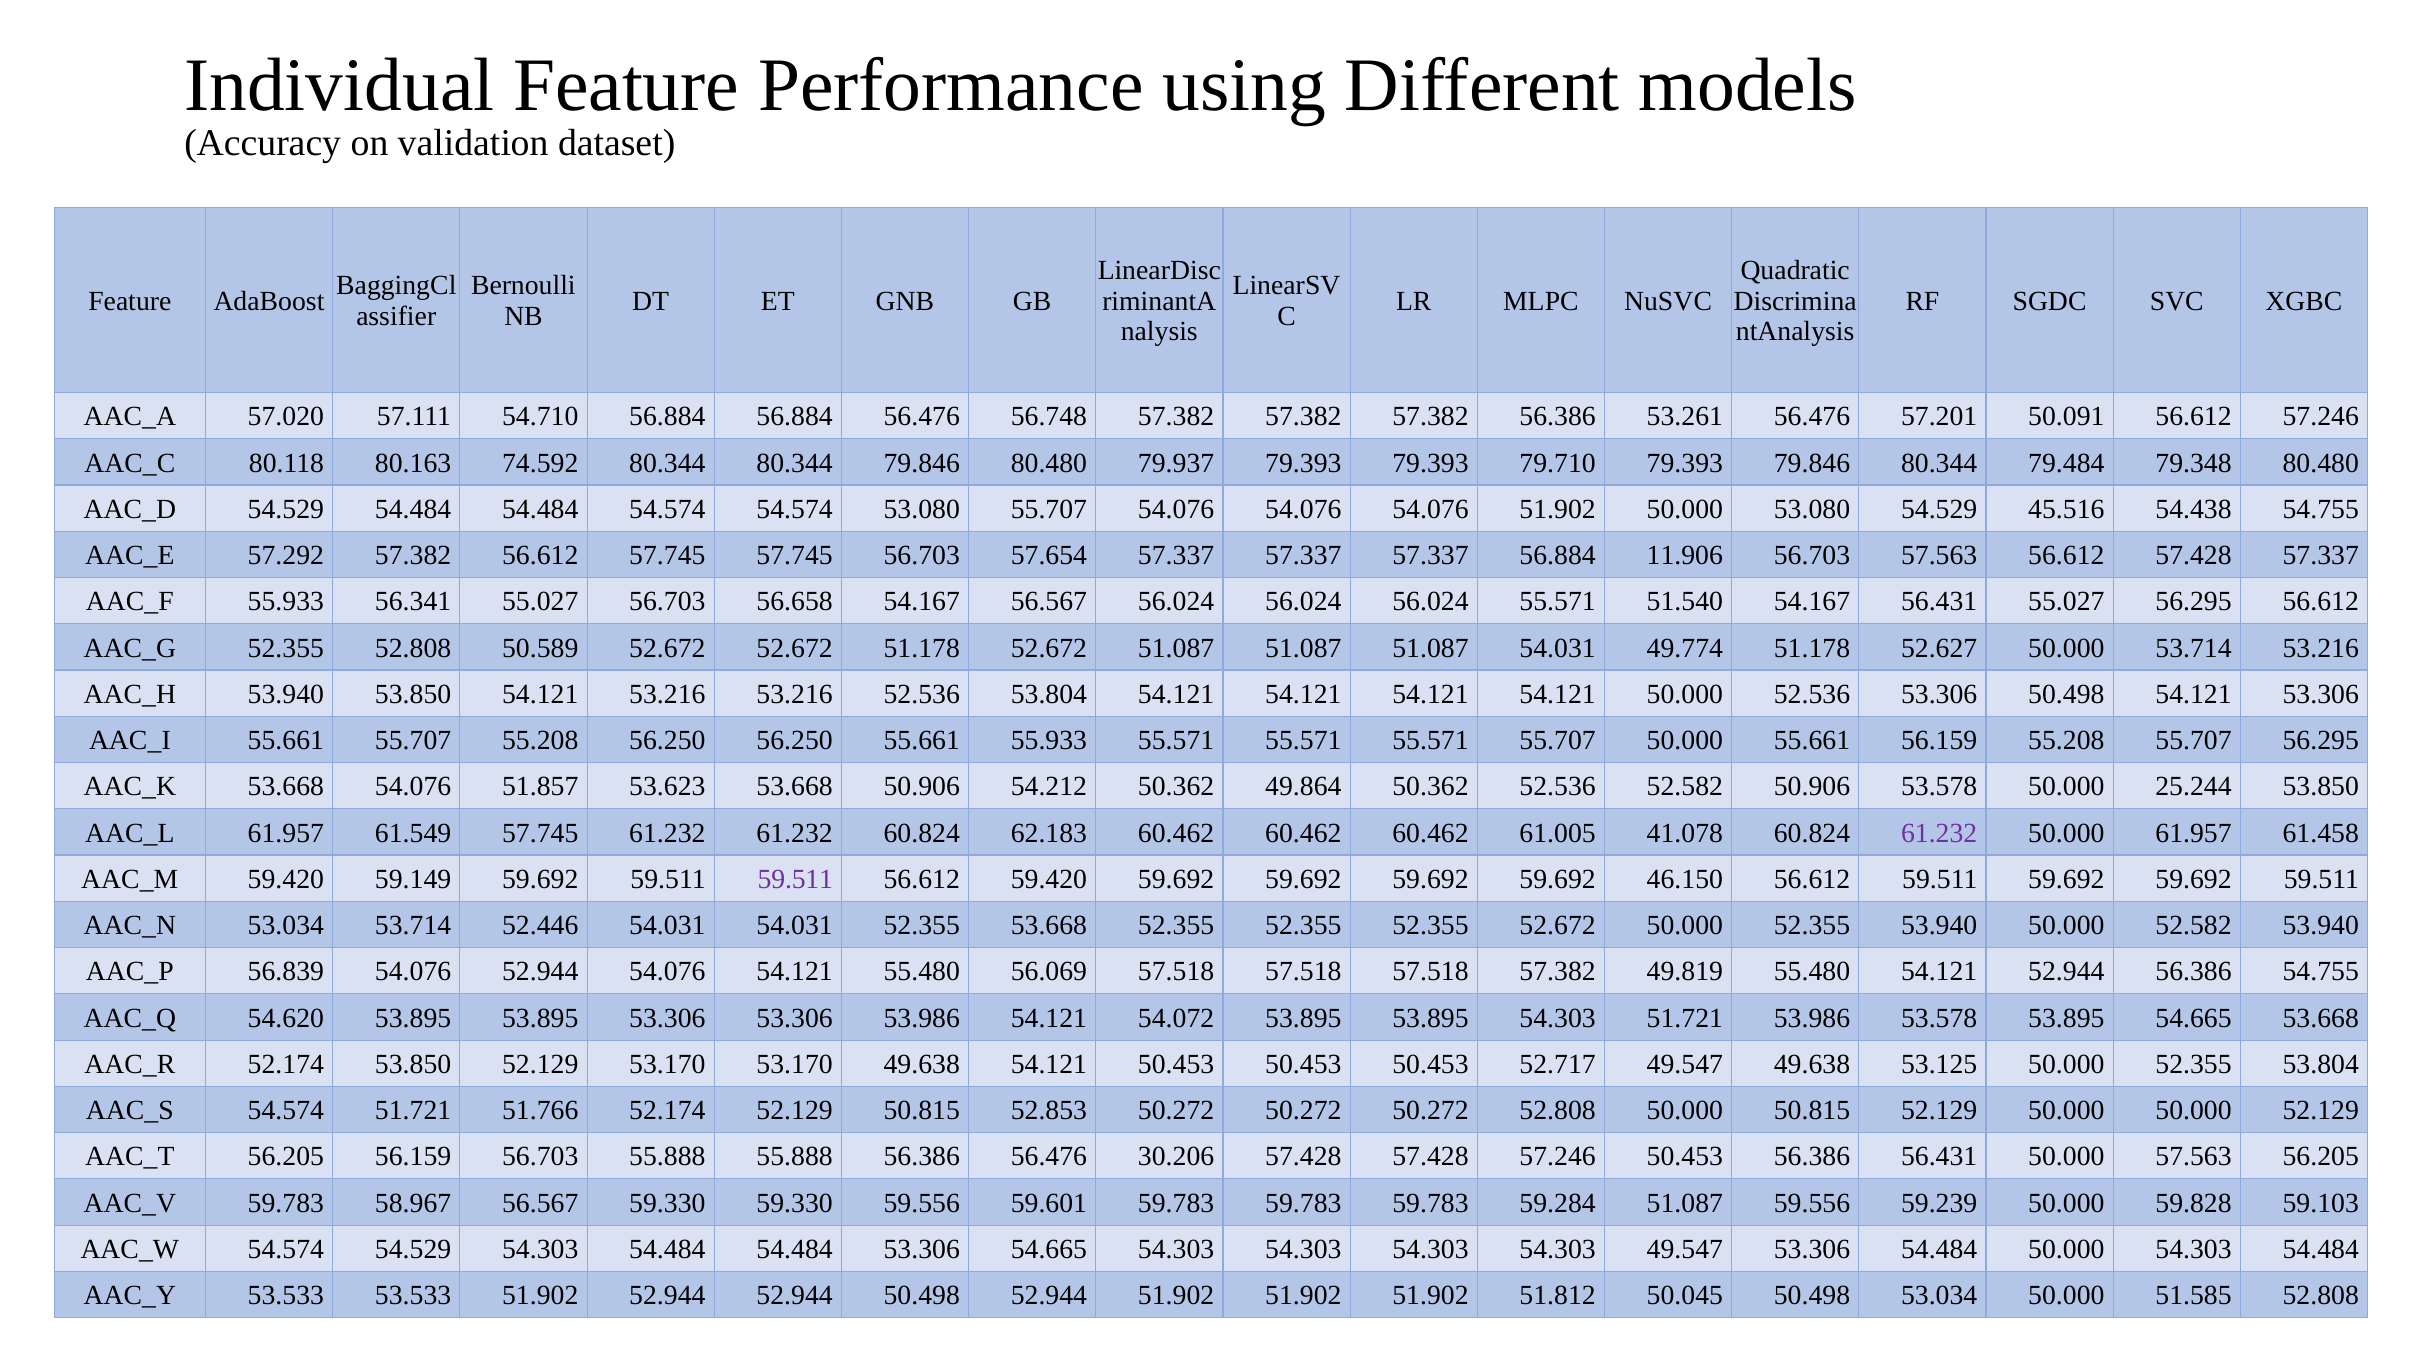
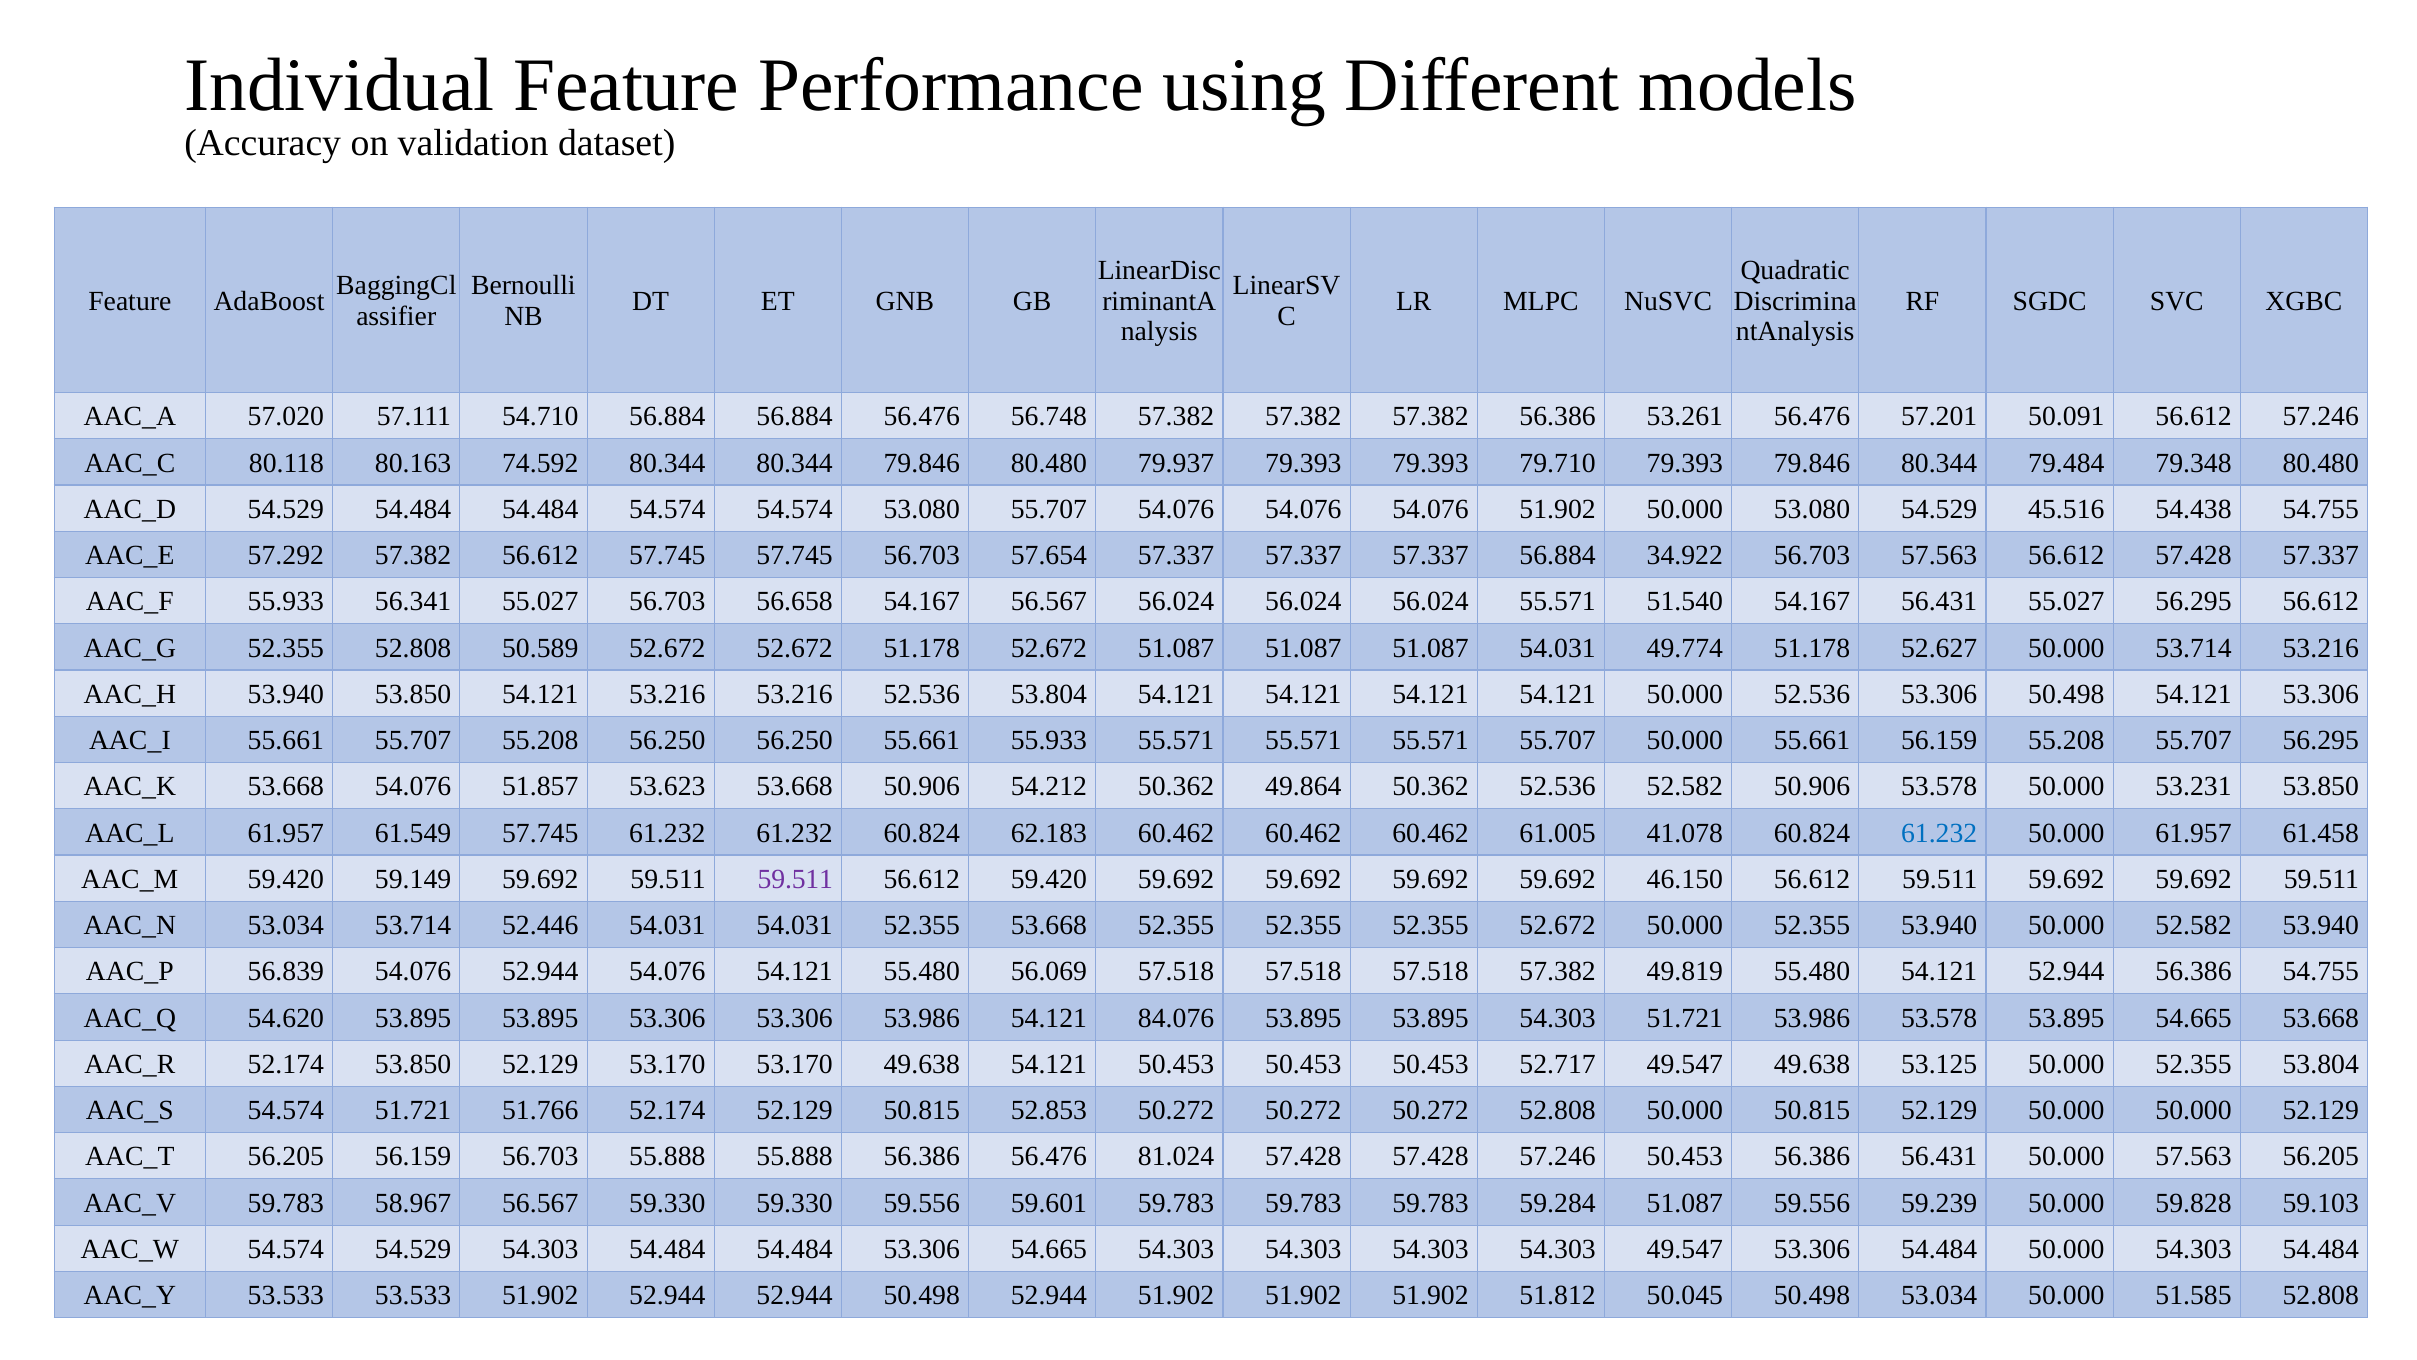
11.906: 11.906 -> 34.922
25.244: 25.244 -> 53.231
61.232 at (1939, 833) colour: purple -> blue
54.072: 54.072 -> 84.076
30.206: 30.206 -> 81.024
